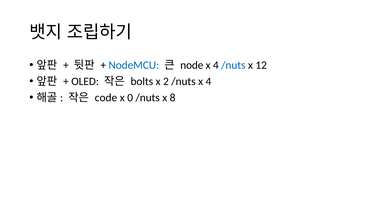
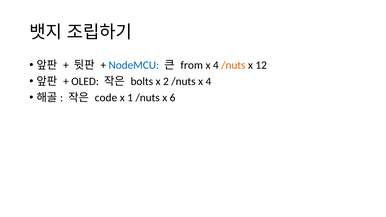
node: node -> from
/nuts at (233, 65) colour: blue -> orange
0: 0 -> 1
8: 8 -> 6
